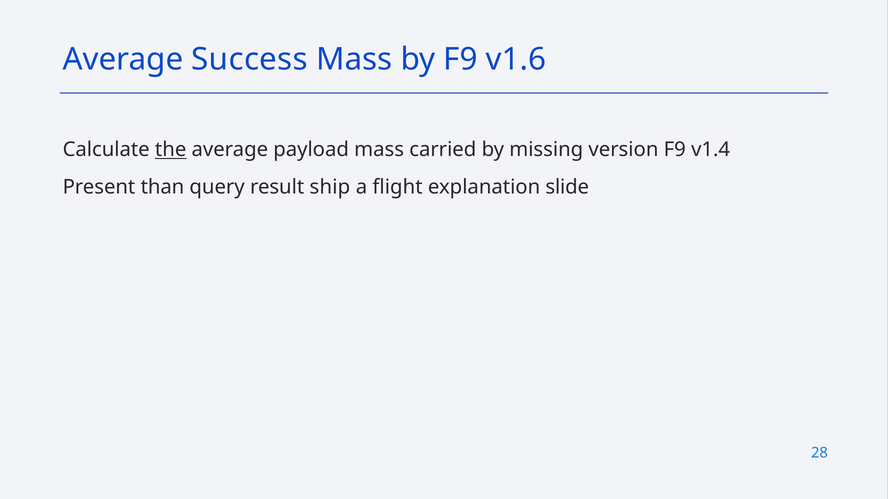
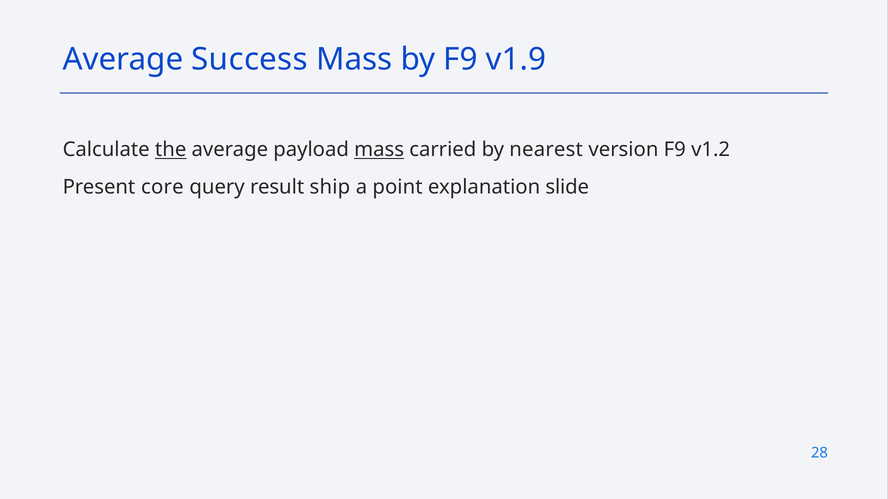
v1.6: v1.6 -> v1.9
mass at (379, 150) underline: none -> present
missing: missing -> nearest
v1.4: v1.4 -> v1.2
than: than -> core
flight: flight -> point
